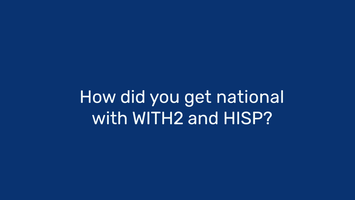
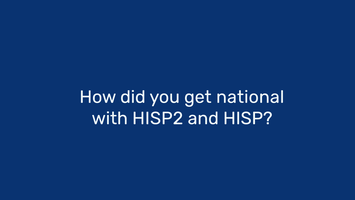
WITH2: WITH2 -> HISP2
